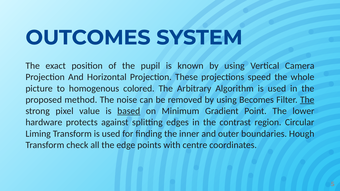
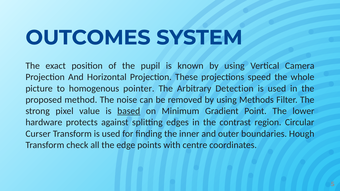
colored: colored -> pointer
Algorithm: Algorithm -> Detection
Becomes: Becomes -> Methods
The at (307, 100) underline: present -> none
Liming: Liming -> Curser
